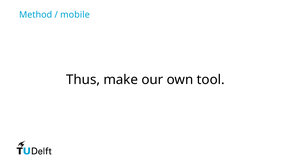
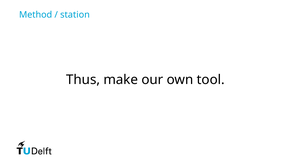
mobile: mobile -> station
